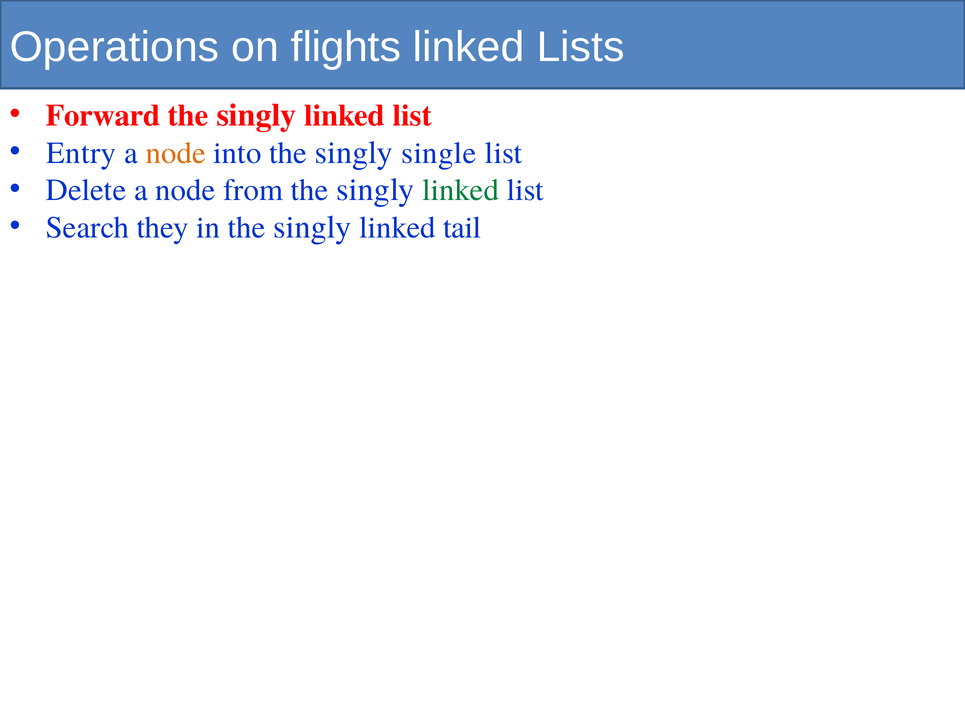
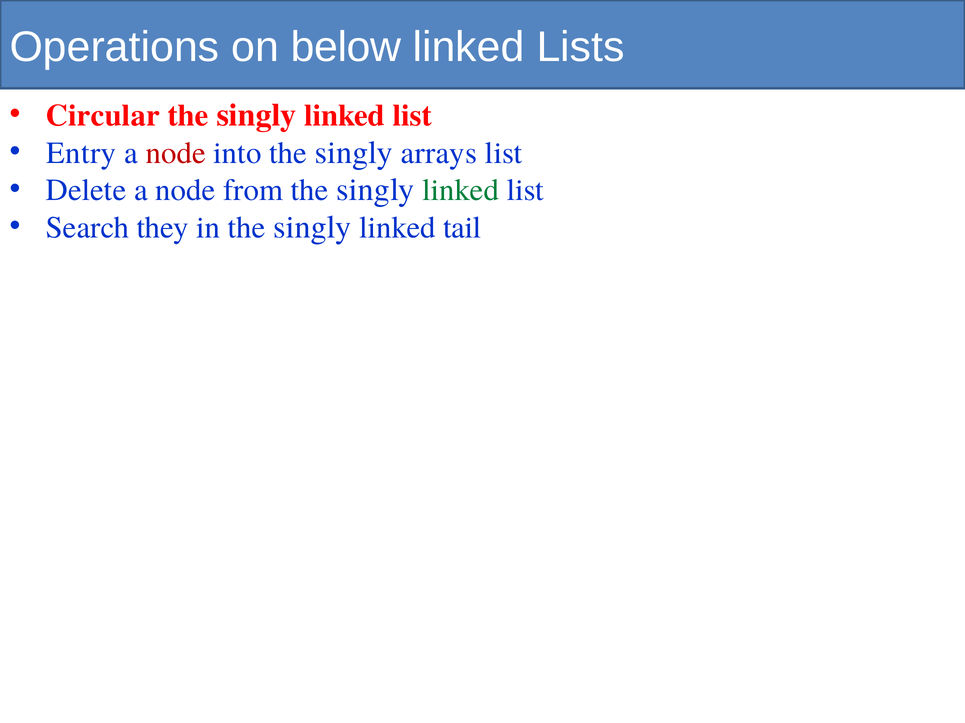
flights: flights -> below
Forward: Forward -> Circular
node at (176, 153) colour: orange -> red
single: single -> arrays
